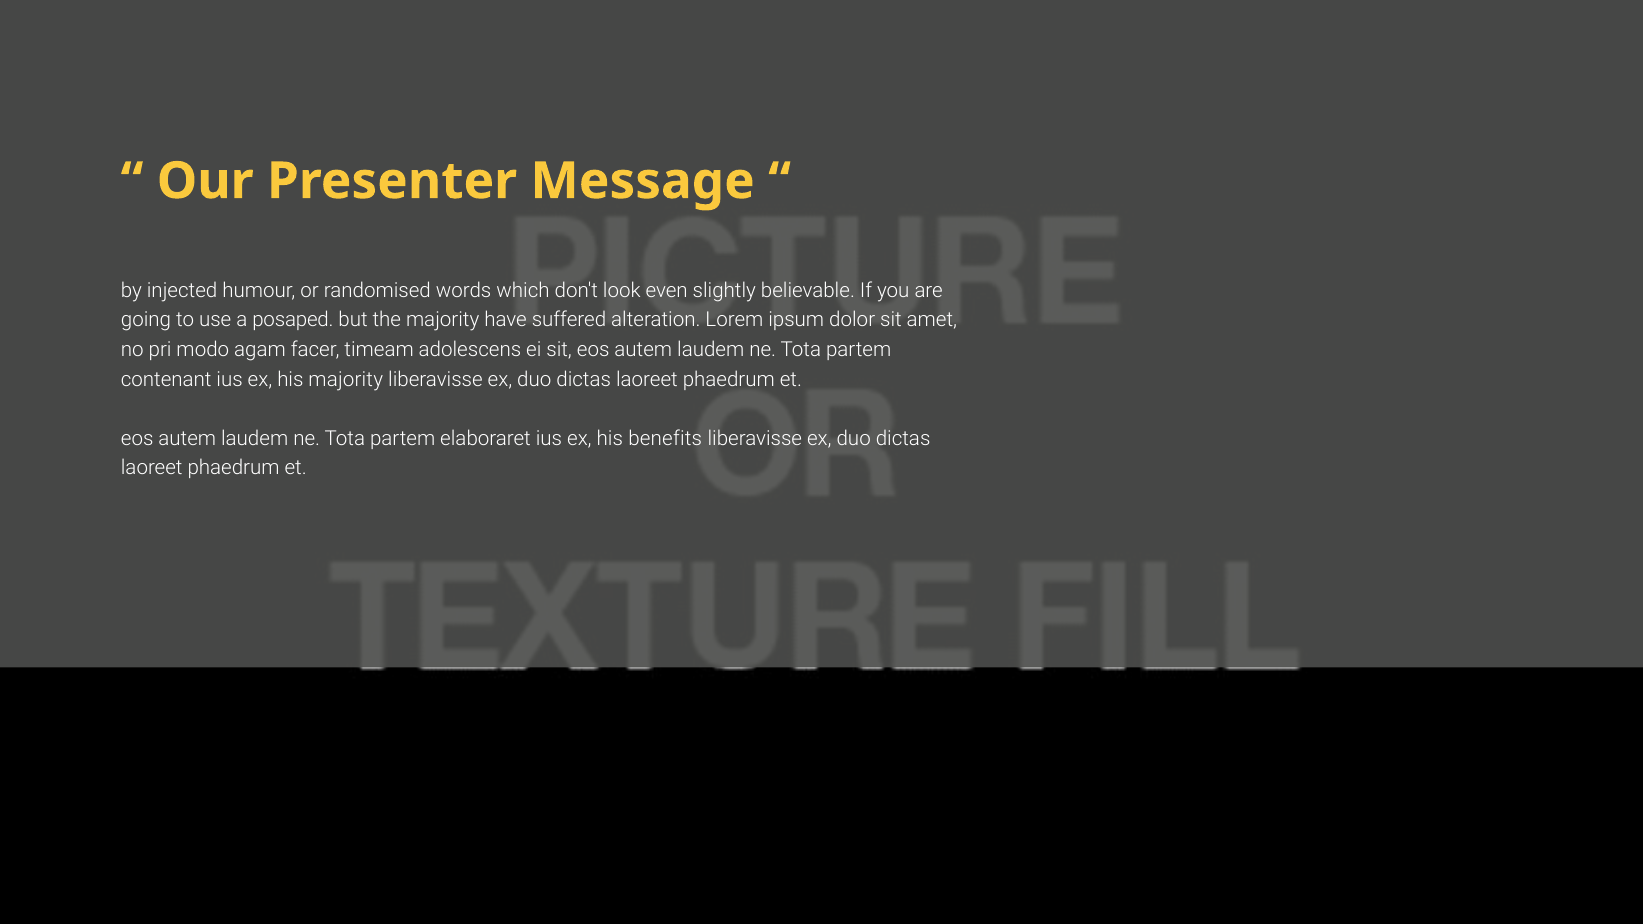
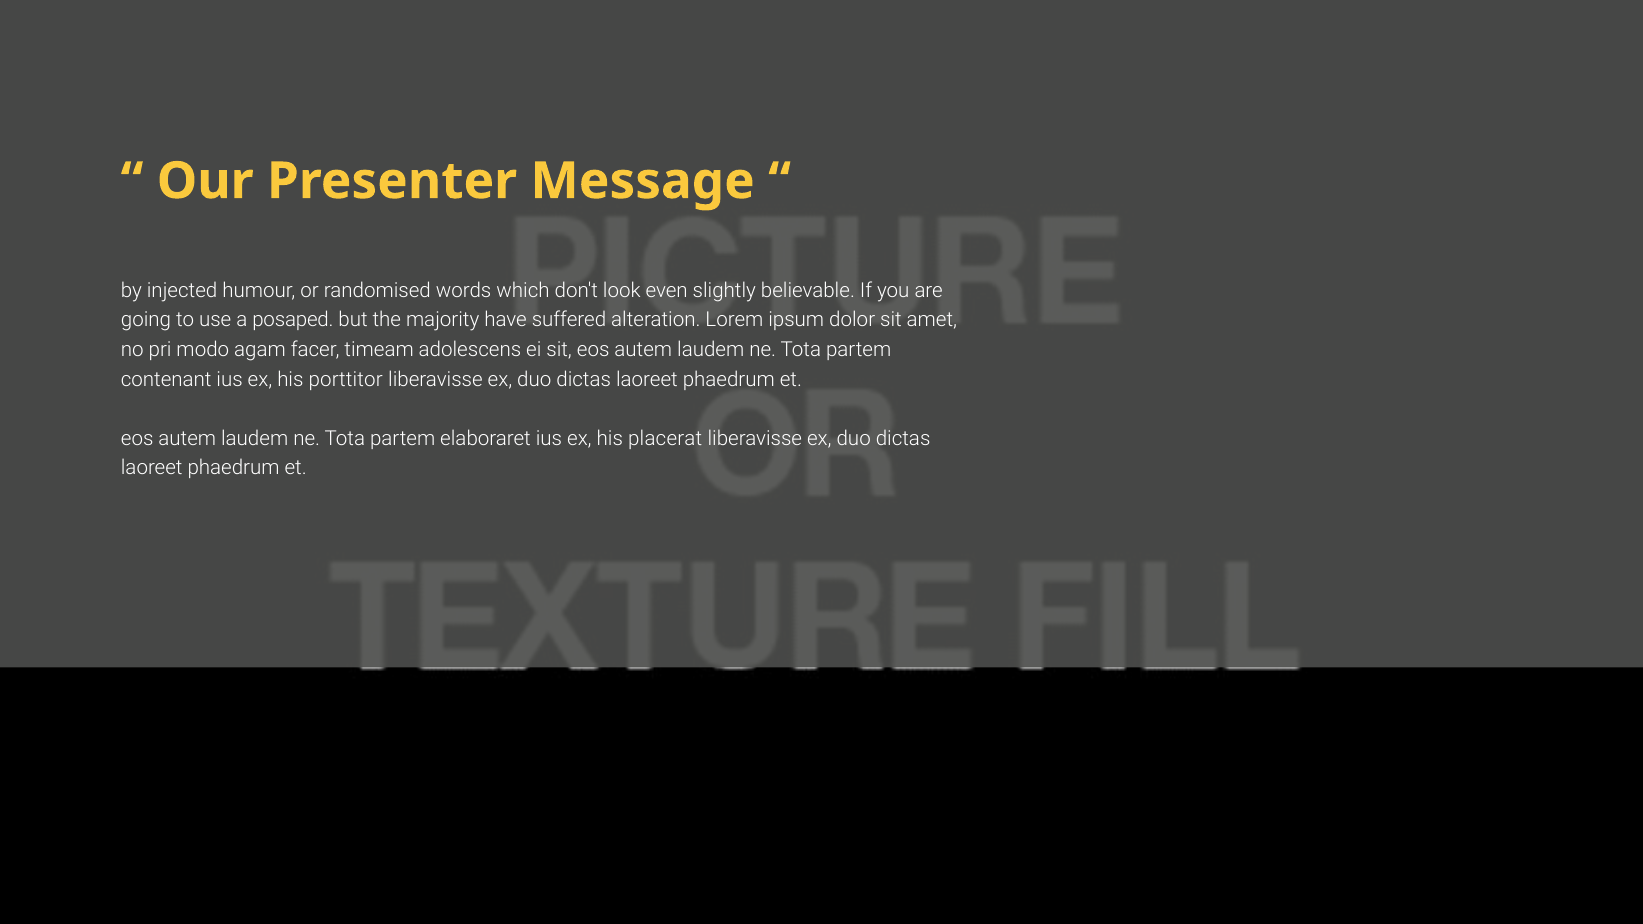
his majority: majority -> porttitor
benefits: benefits -> placerat
